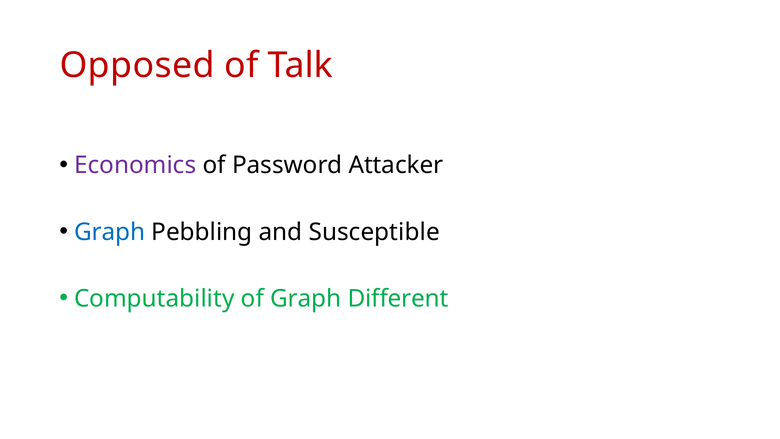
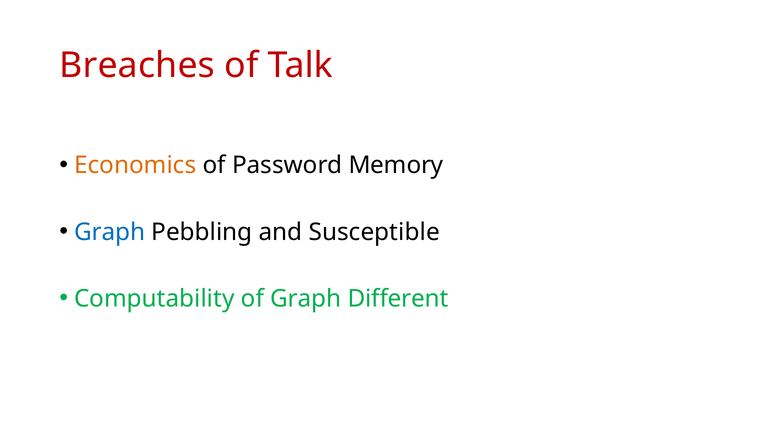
Opposed: Opposed -> Breaches
Economics colour: purple -> orange
Attacker: Attacker -> Memory
